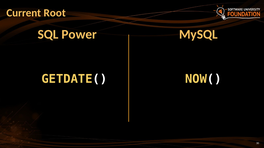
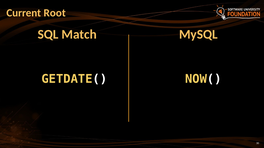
Power: Power -> Match
